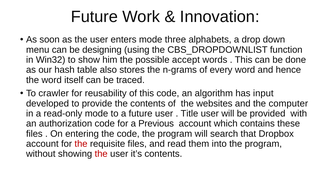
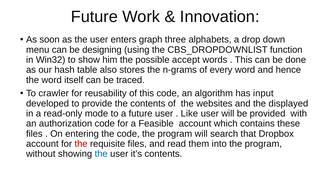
enters mode: mode -> graph
computer: computer -> displayed
Title: Title -> Like
Previous: Previous -> Feasible
the at (101, 153) colour: red -> blue
